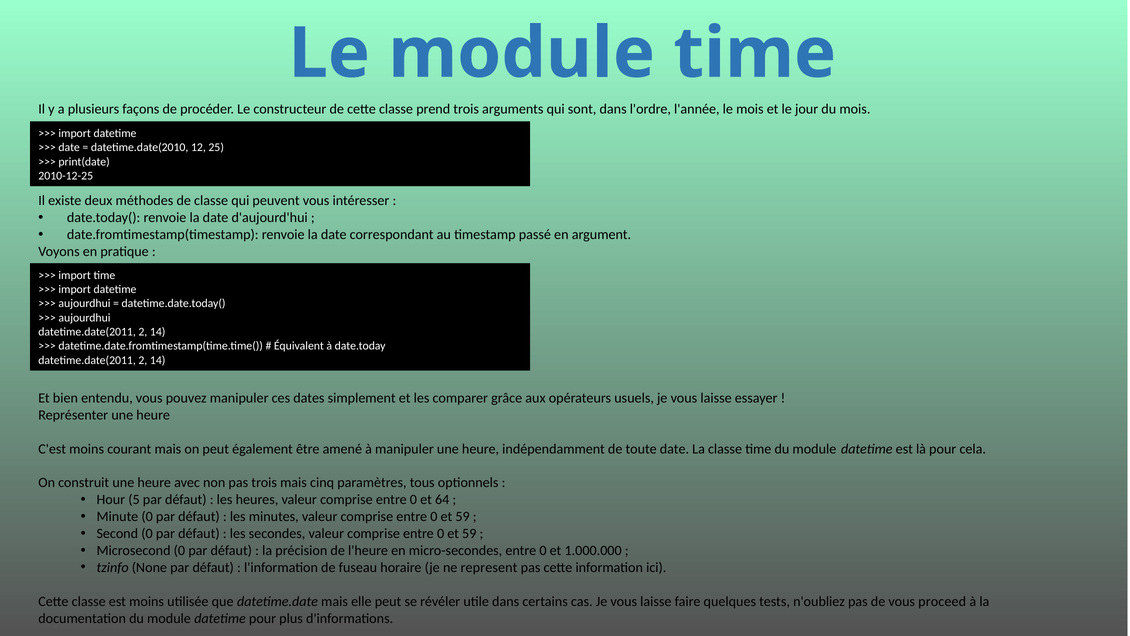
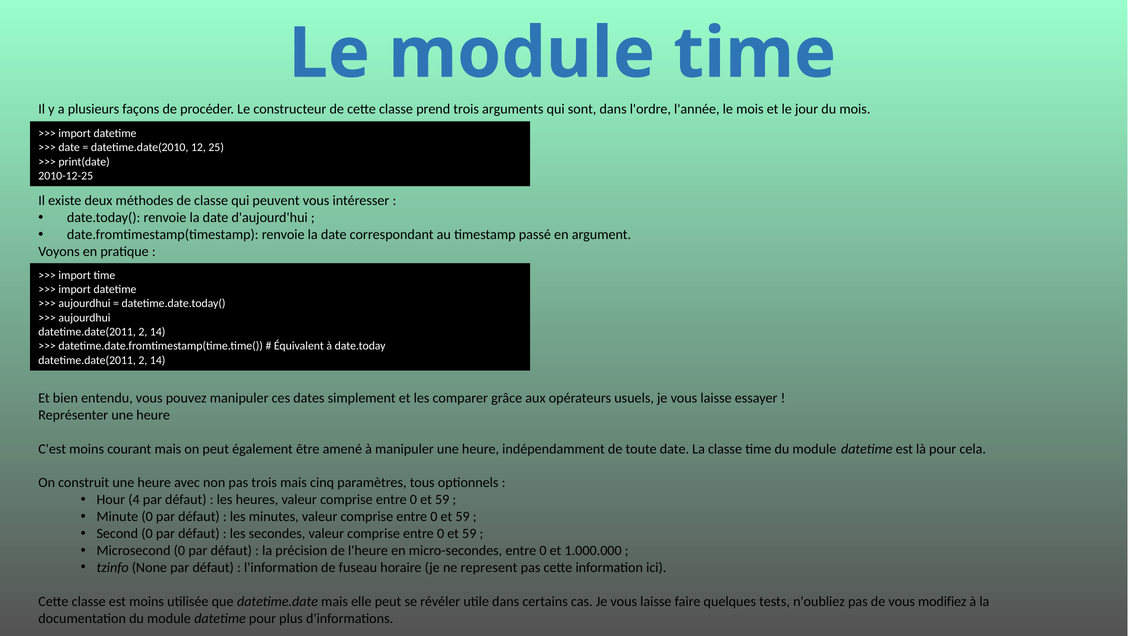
5: 5 -> 4
64 at (442, 499): 64 -> 59
proceed: proceed -> modifiez
